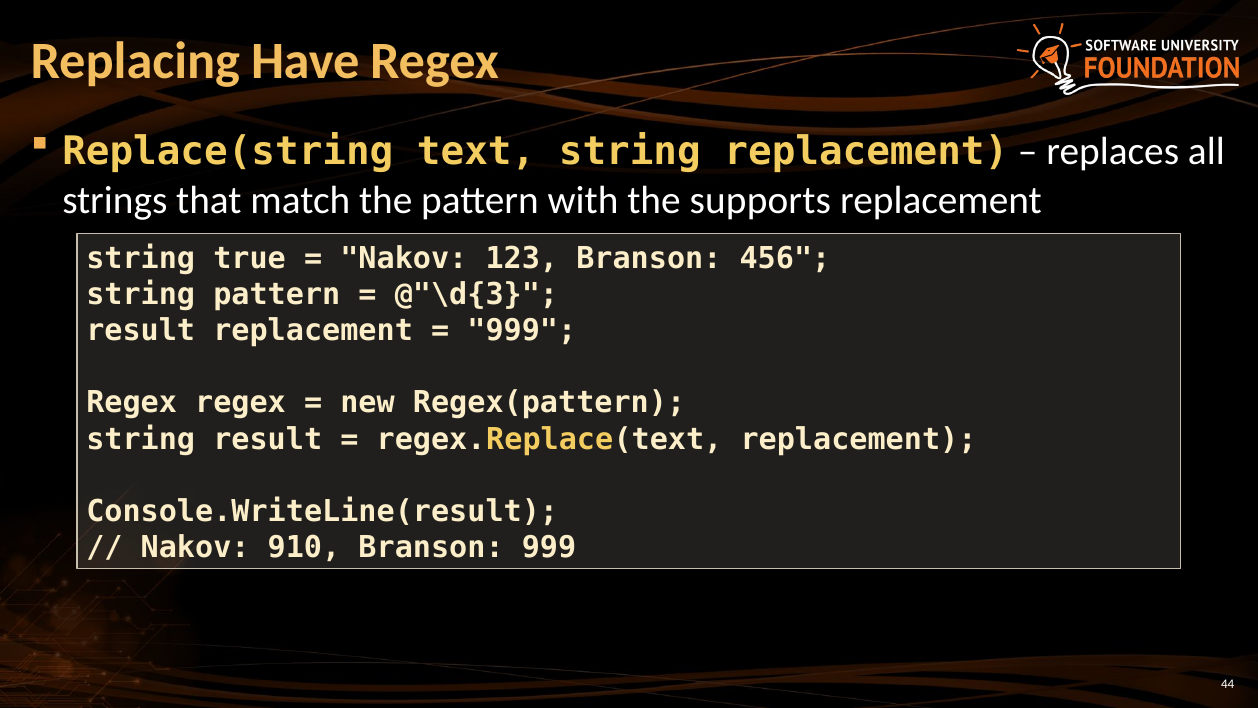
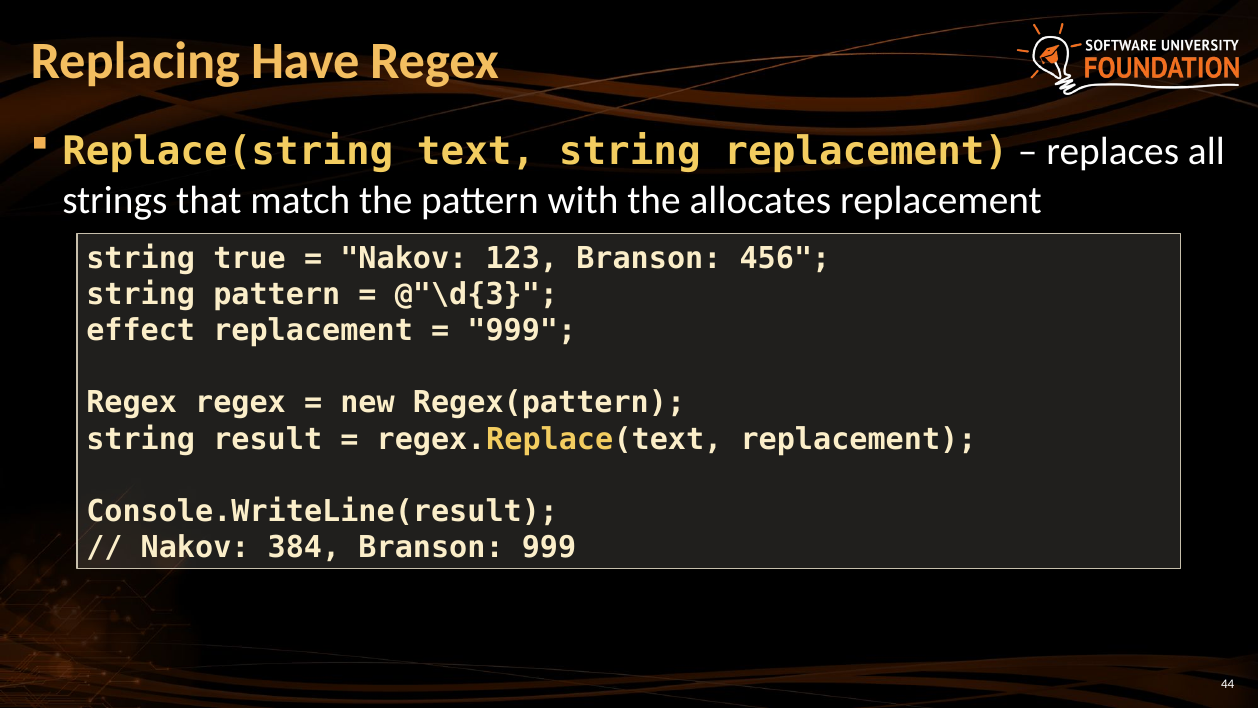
supports: supports -> allocates
result at (141, 331): result -> effect
910: 910 -> 384
